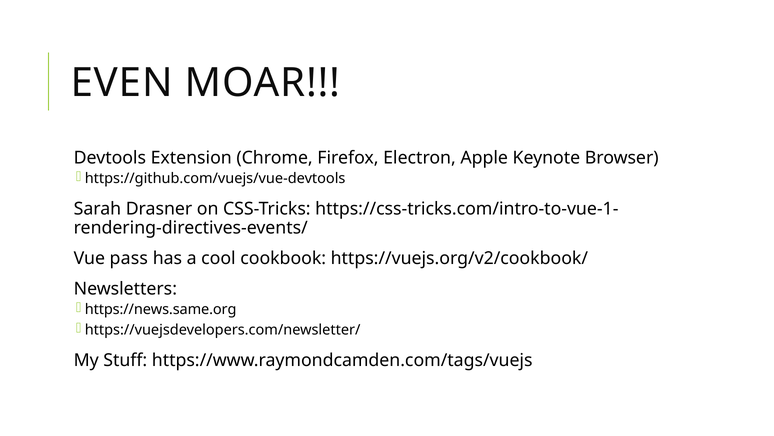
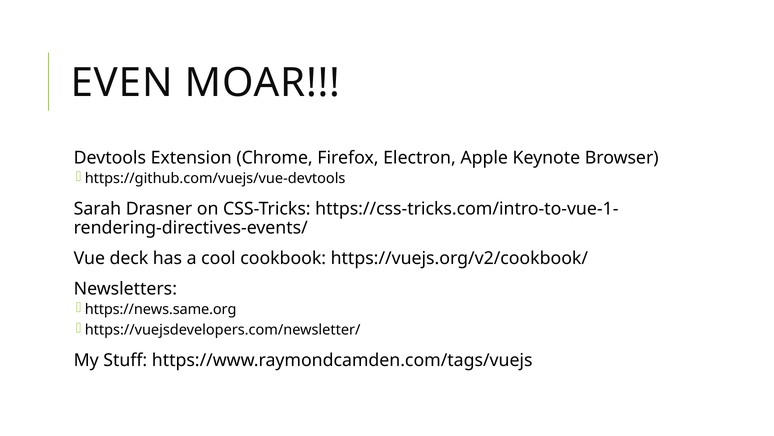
pass: pass -> deck
